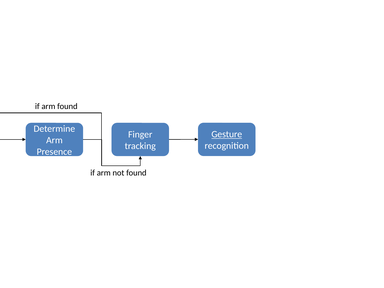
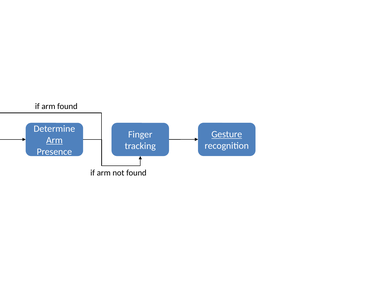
Arm at (54, 140) underline: none -> present
